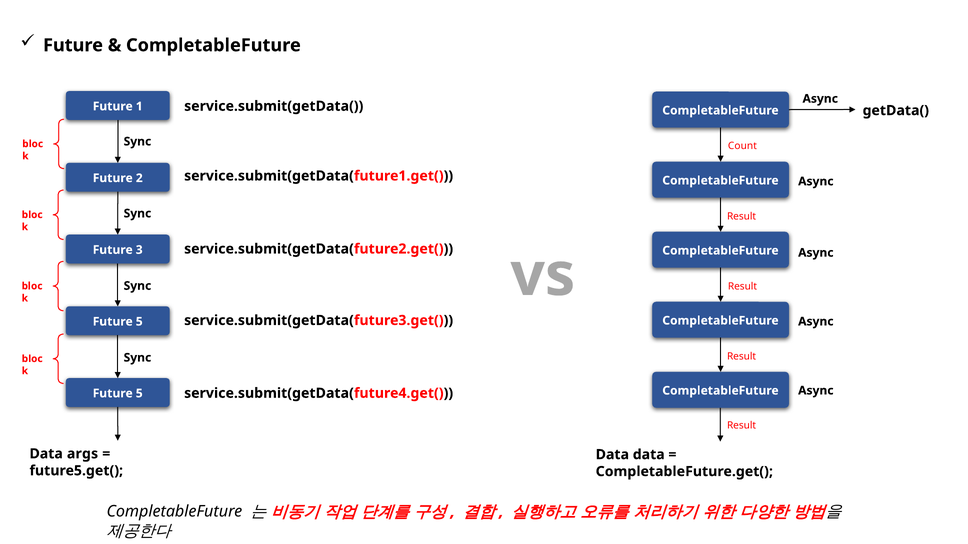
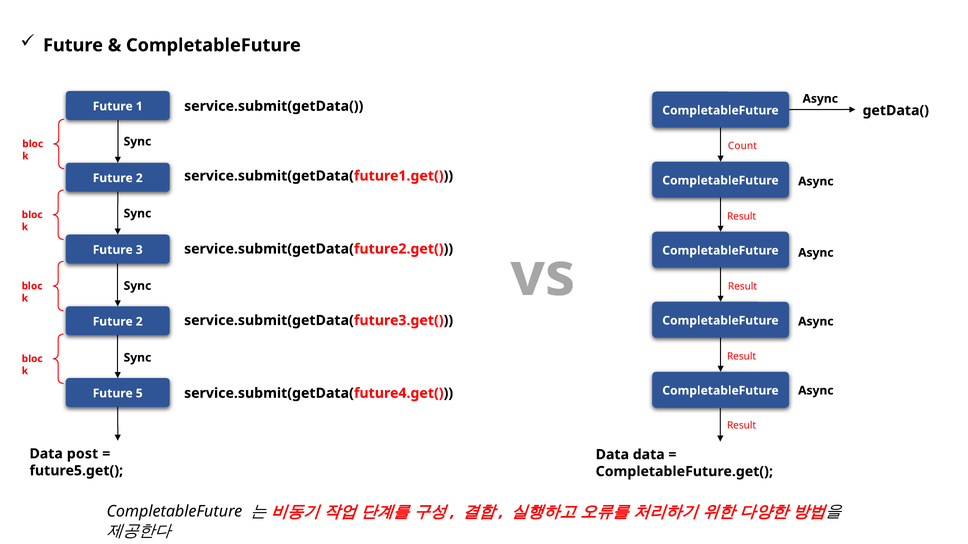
5 at (139, 322): 5 -> 2
args: args -> post
